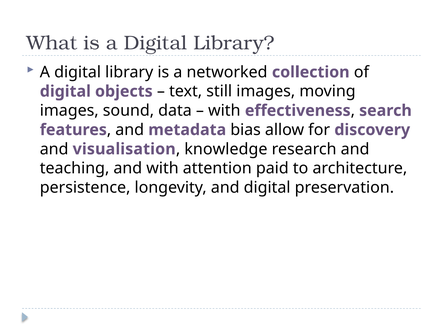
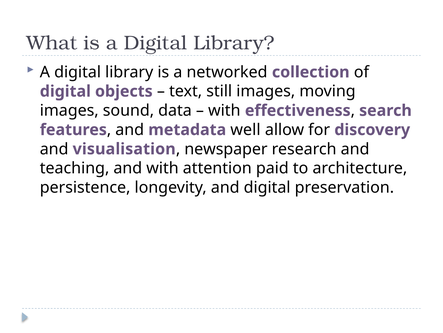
bias: bias -> well
knowledge: knowledge -> newspaper
